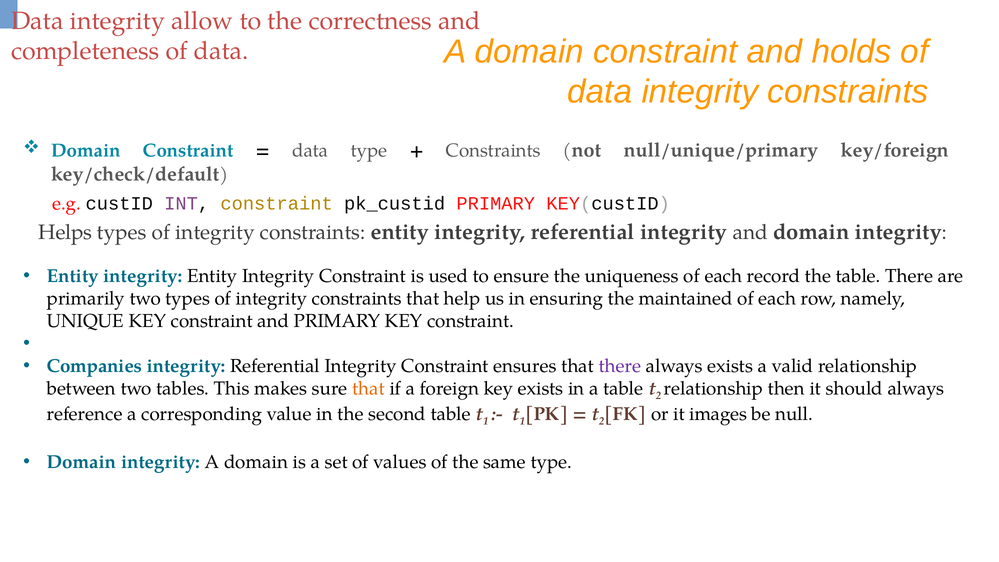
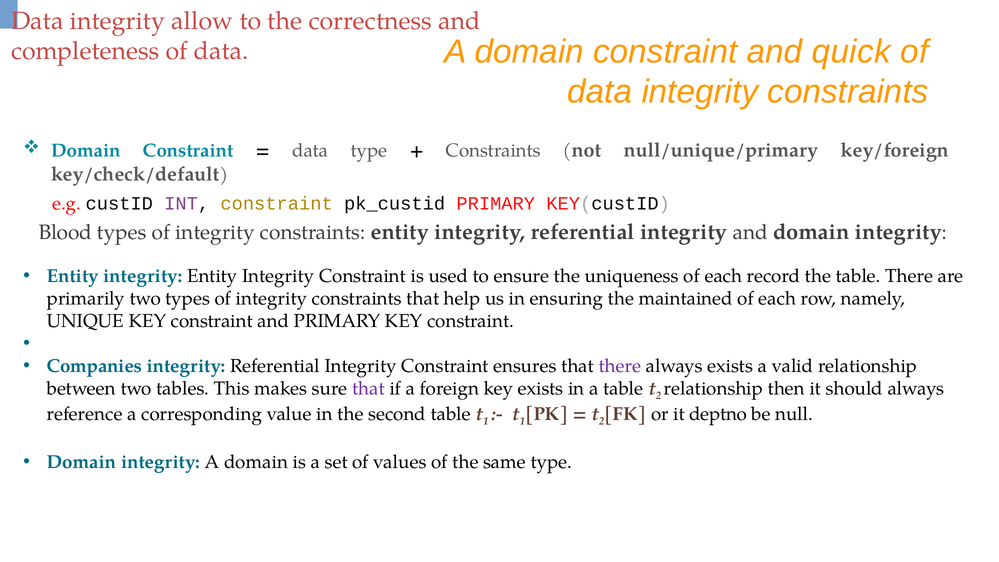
holds: holds -> quick
Helps: Helps -> Blood
that at (368, 388) colour: orange -> purple
images: images -> deptno
